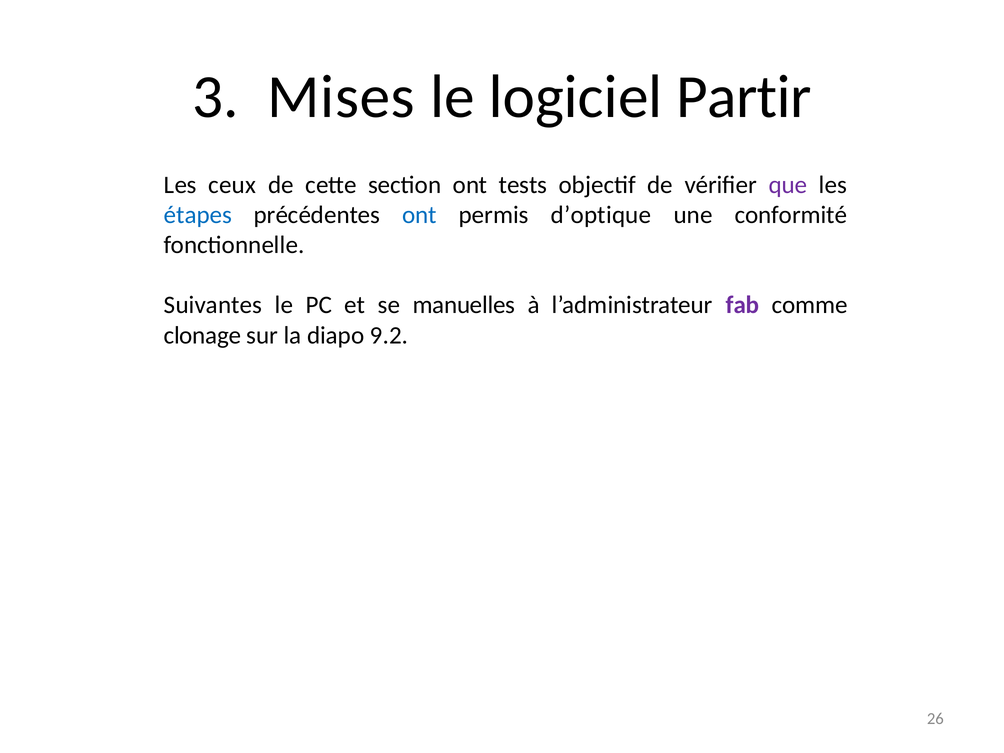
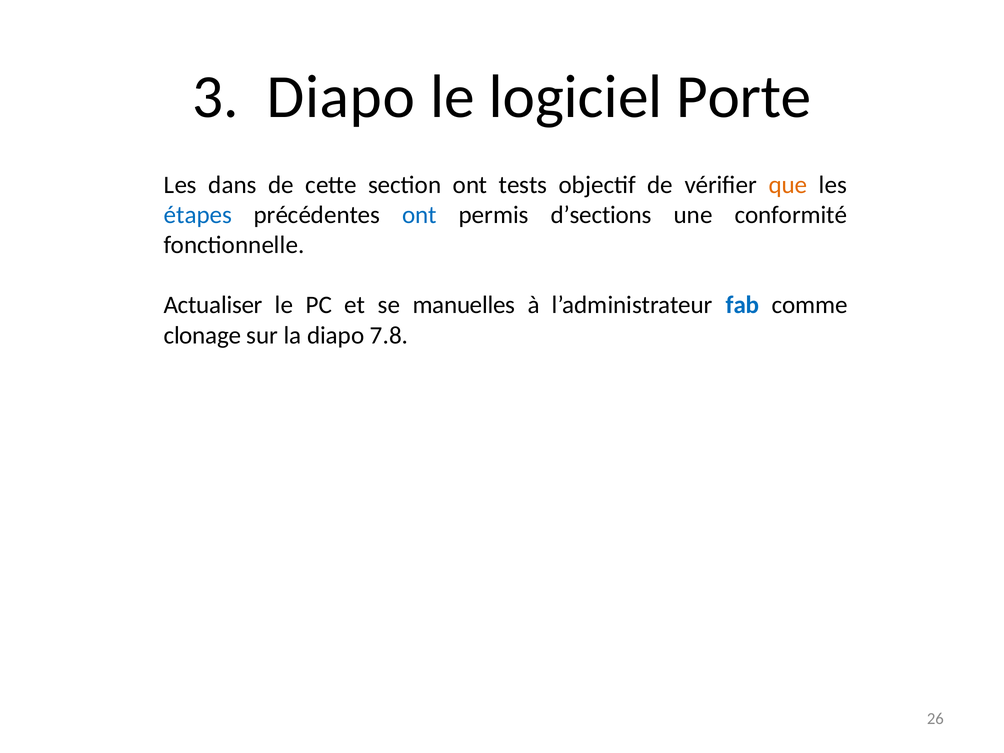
3 Mises: Mises -> Diapo
Partir: Partir -> Porte
ceux: ceux -> dans
que colour: purple -> orange
d’optique: d’optique -> d’sections
Suivantes: Suivantes -> Actualiser
fab colour: purple -> blue
9.2: 9.2 -> 7.8
